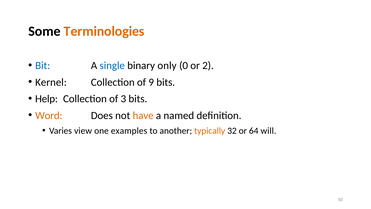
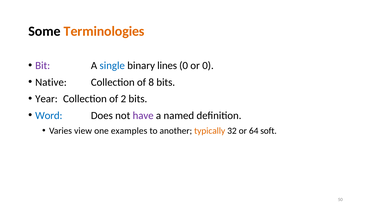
Bit colour: blue -> purple
only: only -> lines
or 2: 2 -> 0
Kernel: Kernel -> Native
9: 9 -> 8
Help: Help -> Year
3: 3 -> 2
Word colour: orange -> blue
have colour: orange -> purple
will: will -> soft
